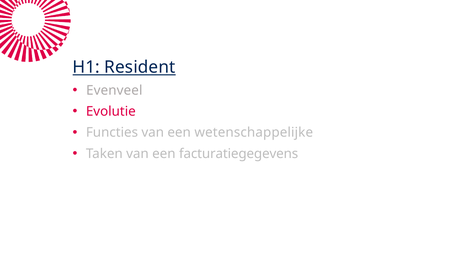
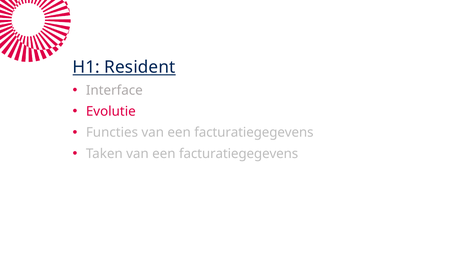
Evenveel: Evenveel -> Interface
Functies van een wetenschappelijke: wetenschappelijke -> facturatiegegevens
